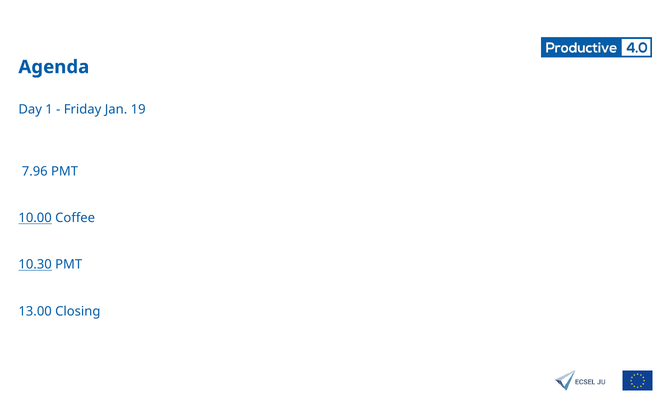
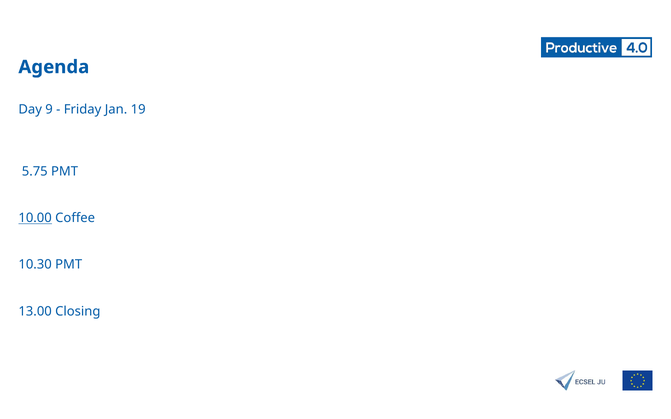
1: 1 -> 9
7.96: 7.96 -> 5.75
10.30 underline: present -> none
